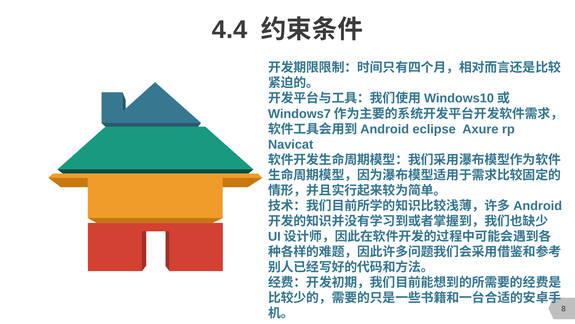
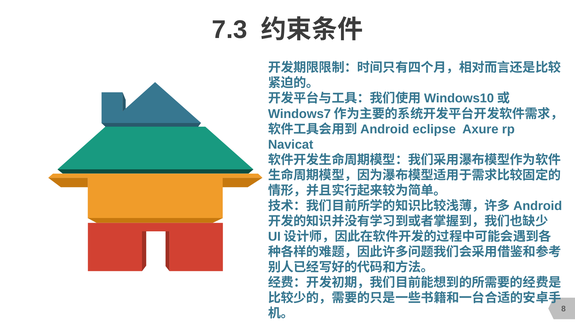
4.4: 4.4 -> 7.3
